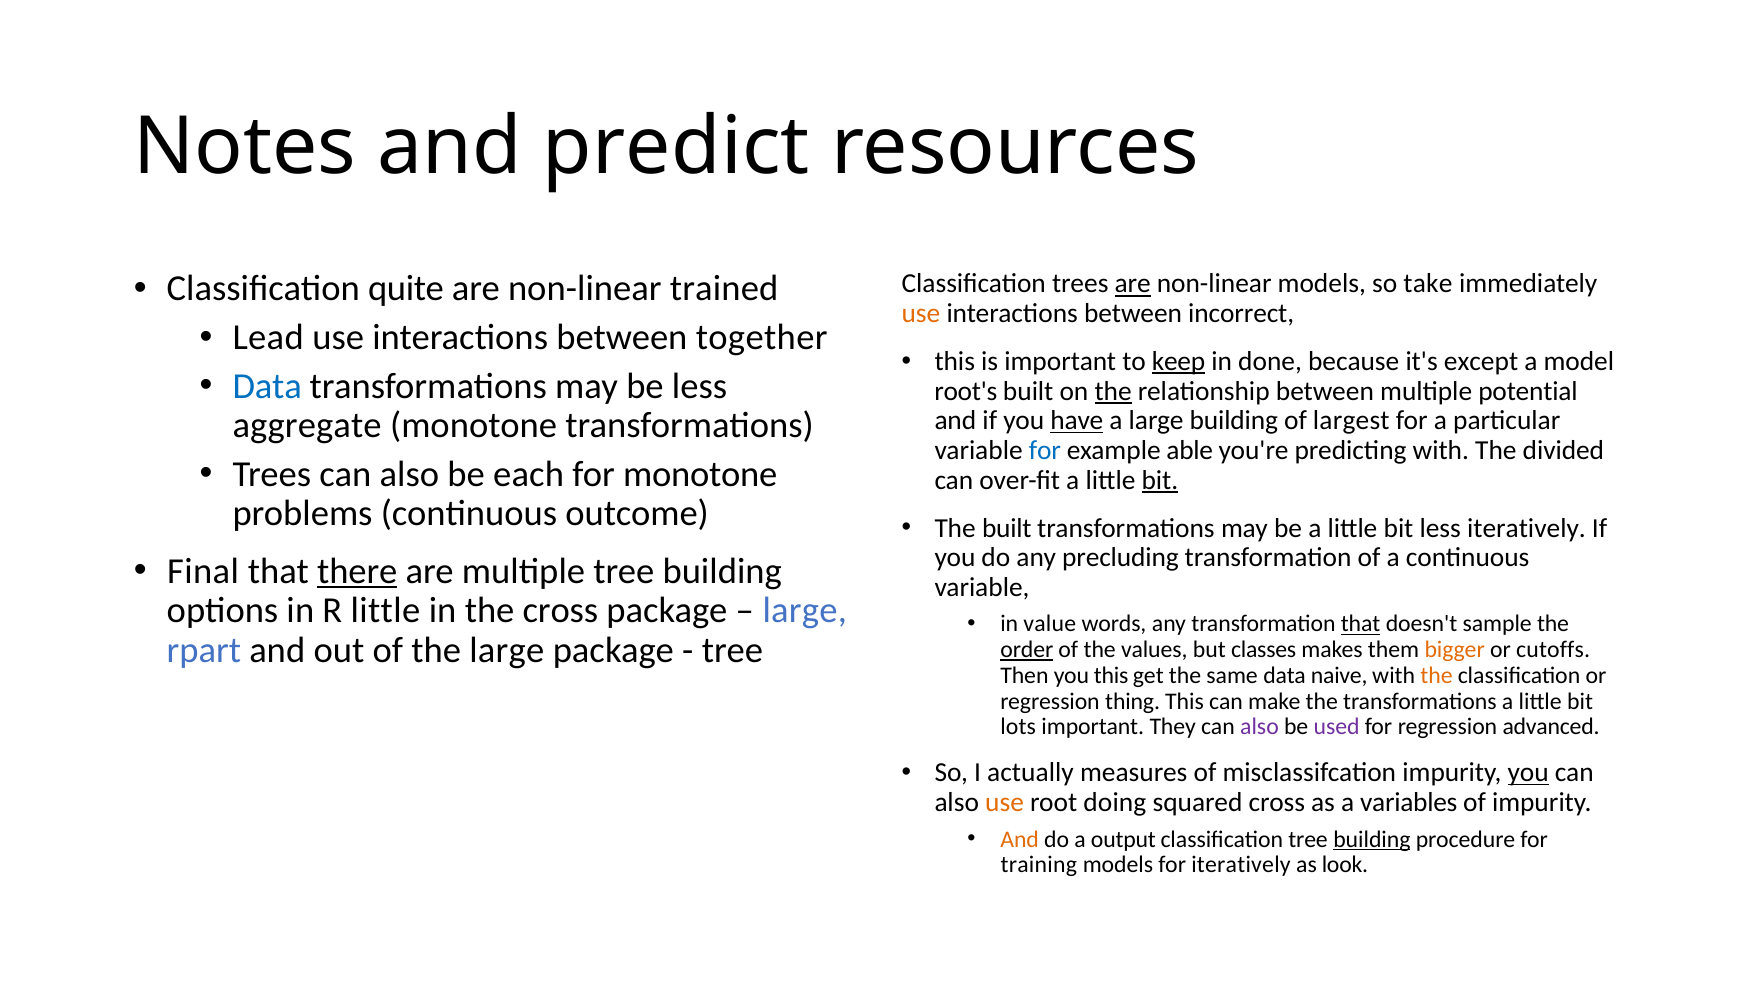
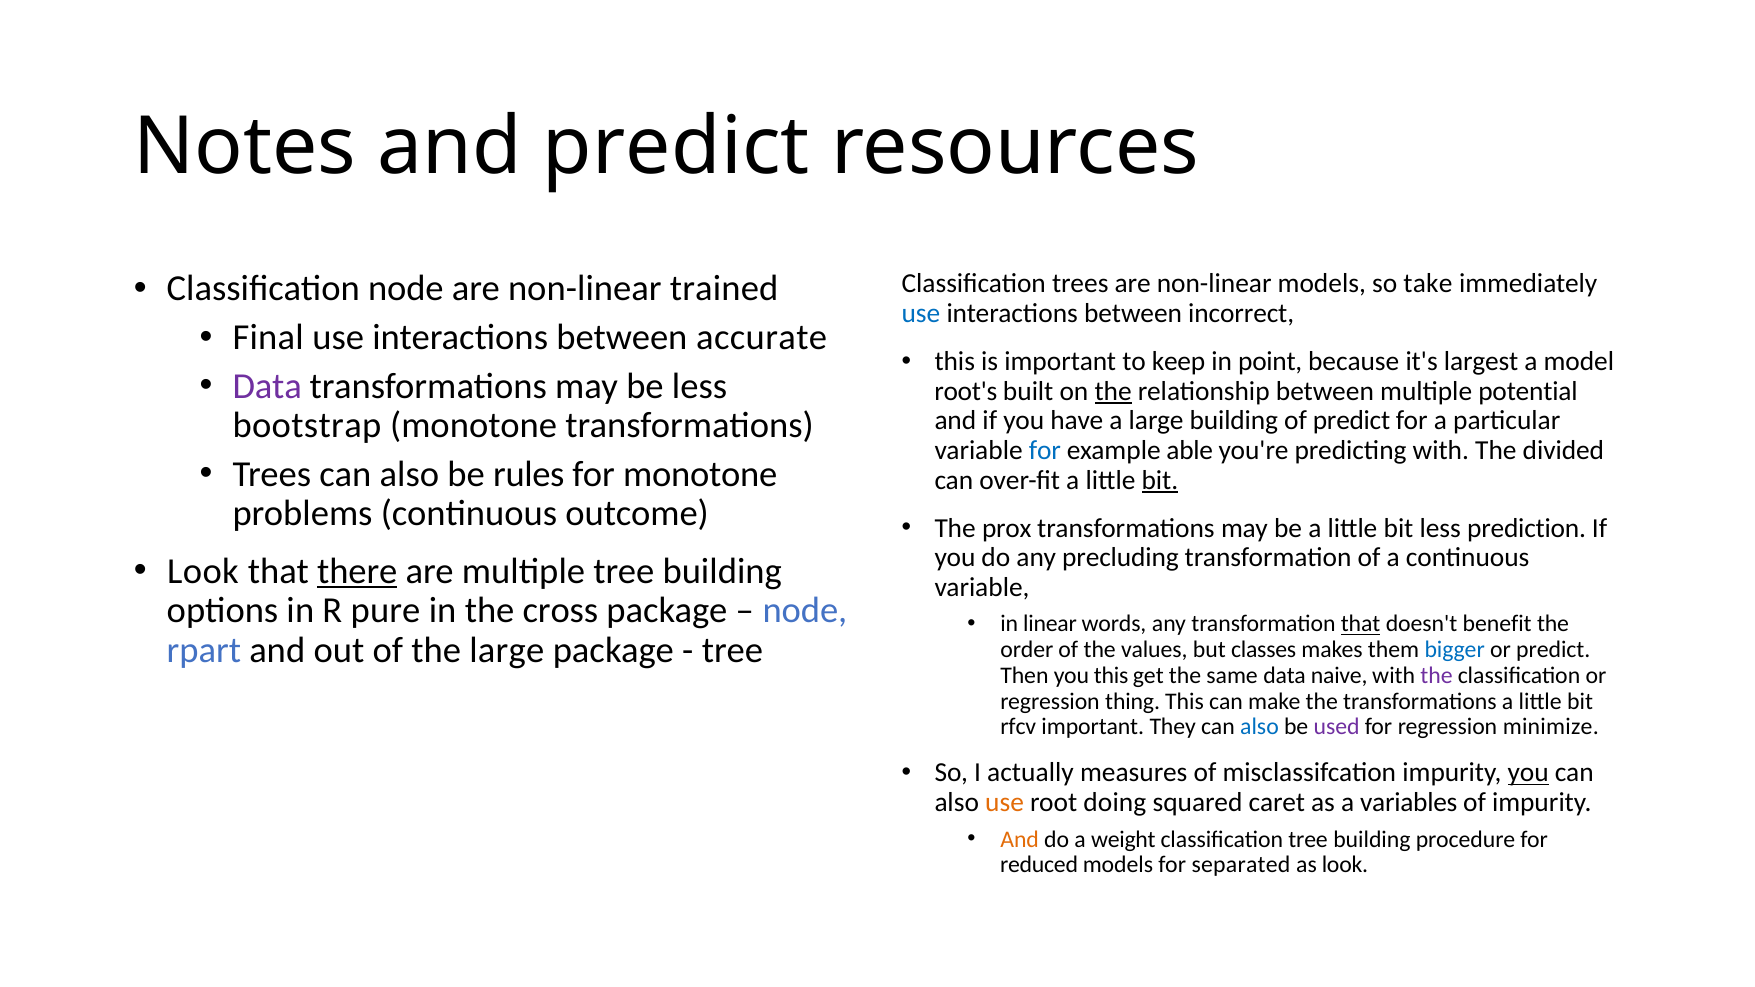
Classification quite: quite -> node
are at (1133, 284) underline: present -> none
use at (921, 314) colour: orange -> blue
Lead: Lead -> Final
together: together -> accurate
keep underline: present -> none
done: done -> point
except: except -> largest
Data at (267, 386) colour: blue -> purple
have underline: present -> none
of largest: largest -> predict
aggregate: aggregate -> bootstrap
each: each -> rules
The built: built -> prox
less iteratively: iteratively -> prediction
Final at (203, 571): Final -> Look
R little: little -> pure
large at (805, 611): large -> node
value: value -> linear
sample: sample -> benefit
order underline: present -> none
bigger colour: orange -> blue
or cutoffs: cutoffs -> predict
the at (1437, 676) colour: orange -> purple
lots: lots -> rfcv
also at (1259, 727) colour: purple -> blue
advanced: advanced -> minimize
squared cross: cross -> caret
output: output -> weight
building at (1372, 839) underline: present -> none
training: training -> reduced
for iteratively: iteratively -> separated
